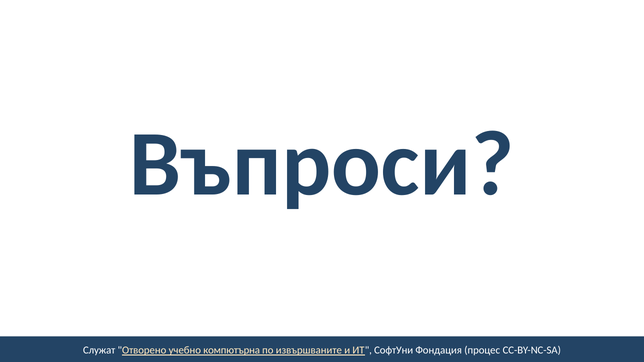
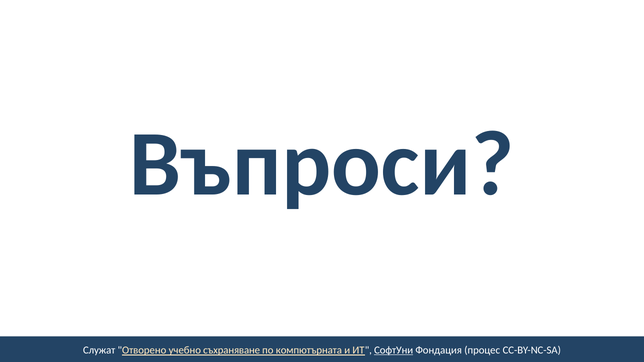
компютърна: компютърна -> съхраняване
извършваните: извършваните -> компютърната
СофтУни underline: none -> present
